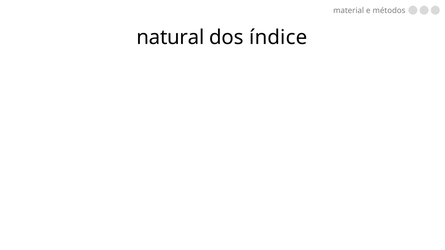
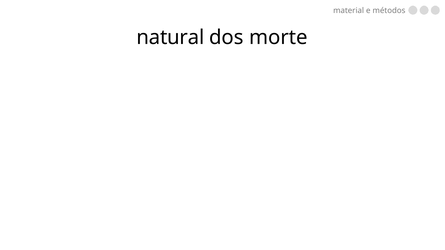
índice: índice -> morte
